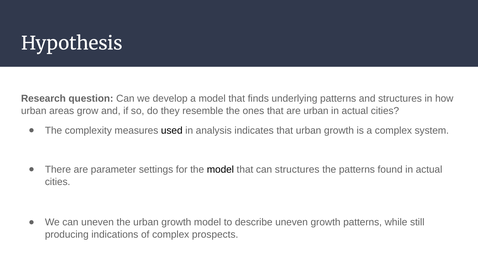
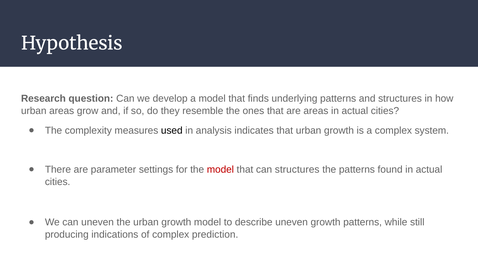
are urban: urban -> areas
model at (220, 169) colour: black -> red
prospects: prospects -> prediction
